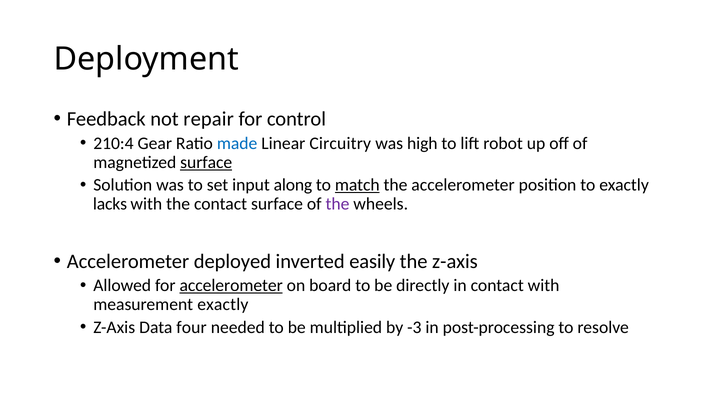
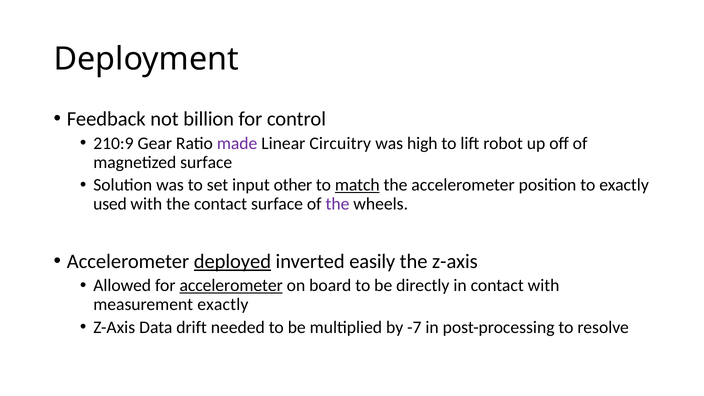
repair: repair -> billion
210:4: 210:4 -> 210:9
made colour: blue -> purple
surface at (206, 162) underline: present -> none
along: along -> other
lacks: lacks -> used
deployed underline: none -> present
four: four -> drift
-3: -3 -> -7
